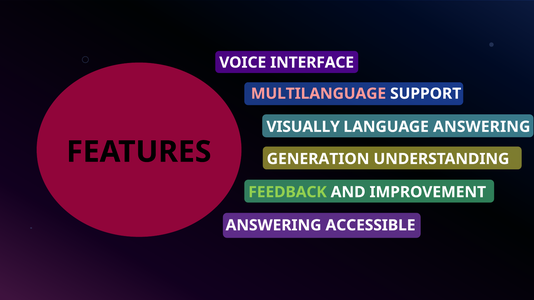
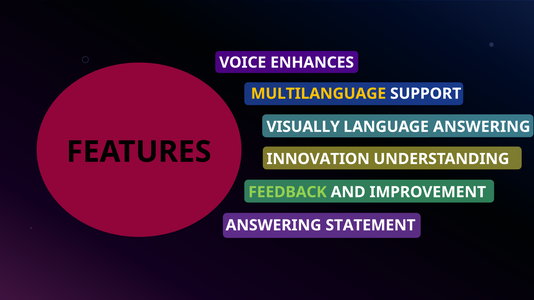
INTERFACE: INTERFACE -> ENHANCES
MULTILANGUAGE colour: pink -> yellow
GENERATION: GENERATION -> INNOVATION
ACCESSIBLE: ACCESSIBLE -> STATEMENT
